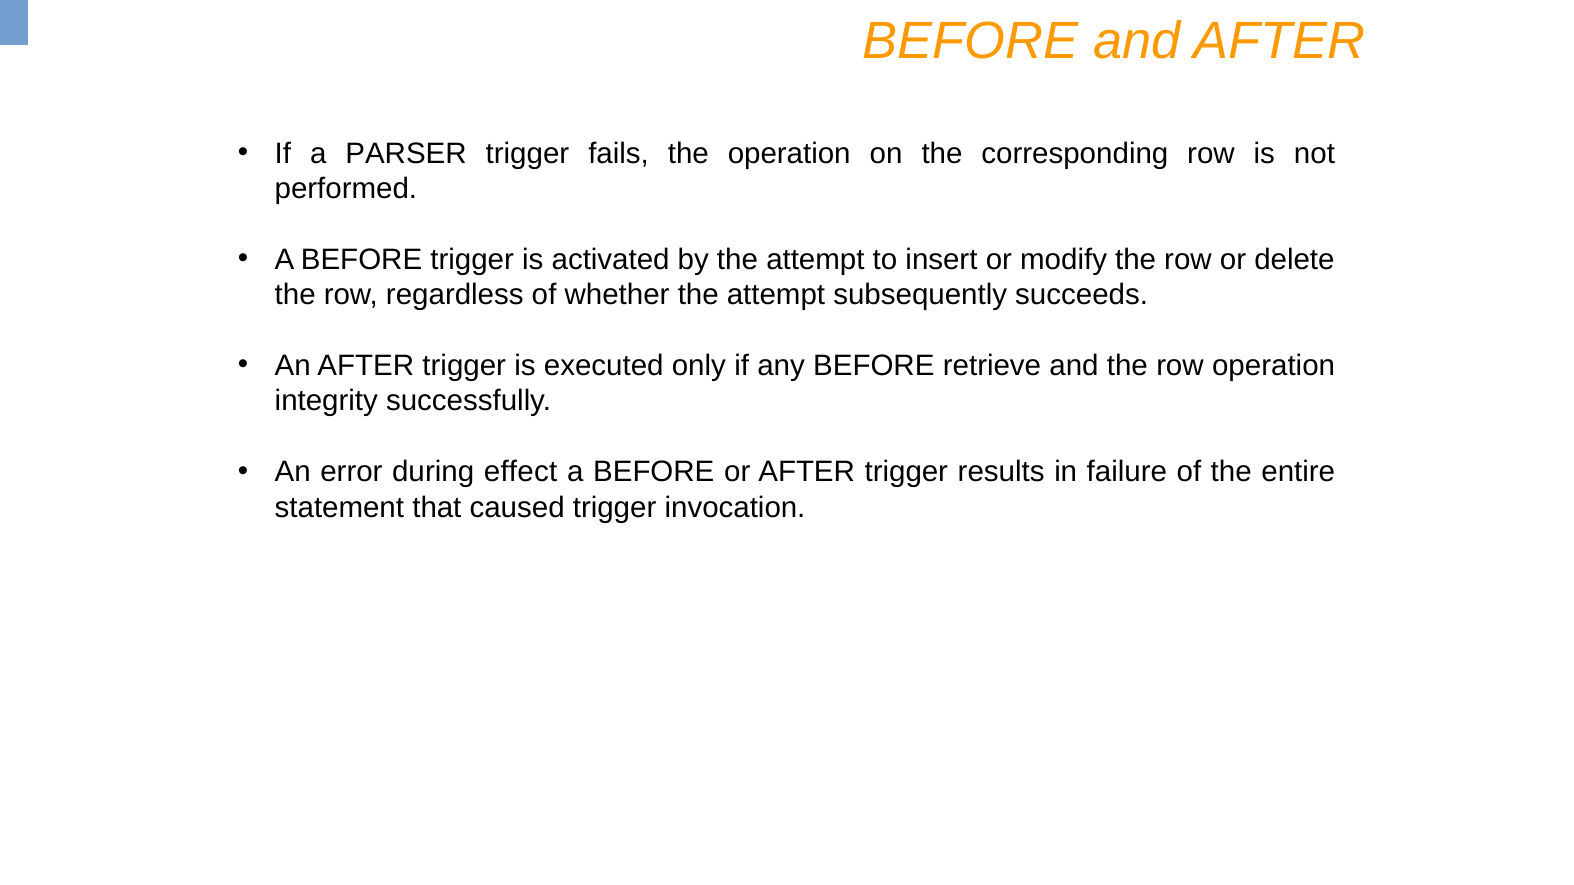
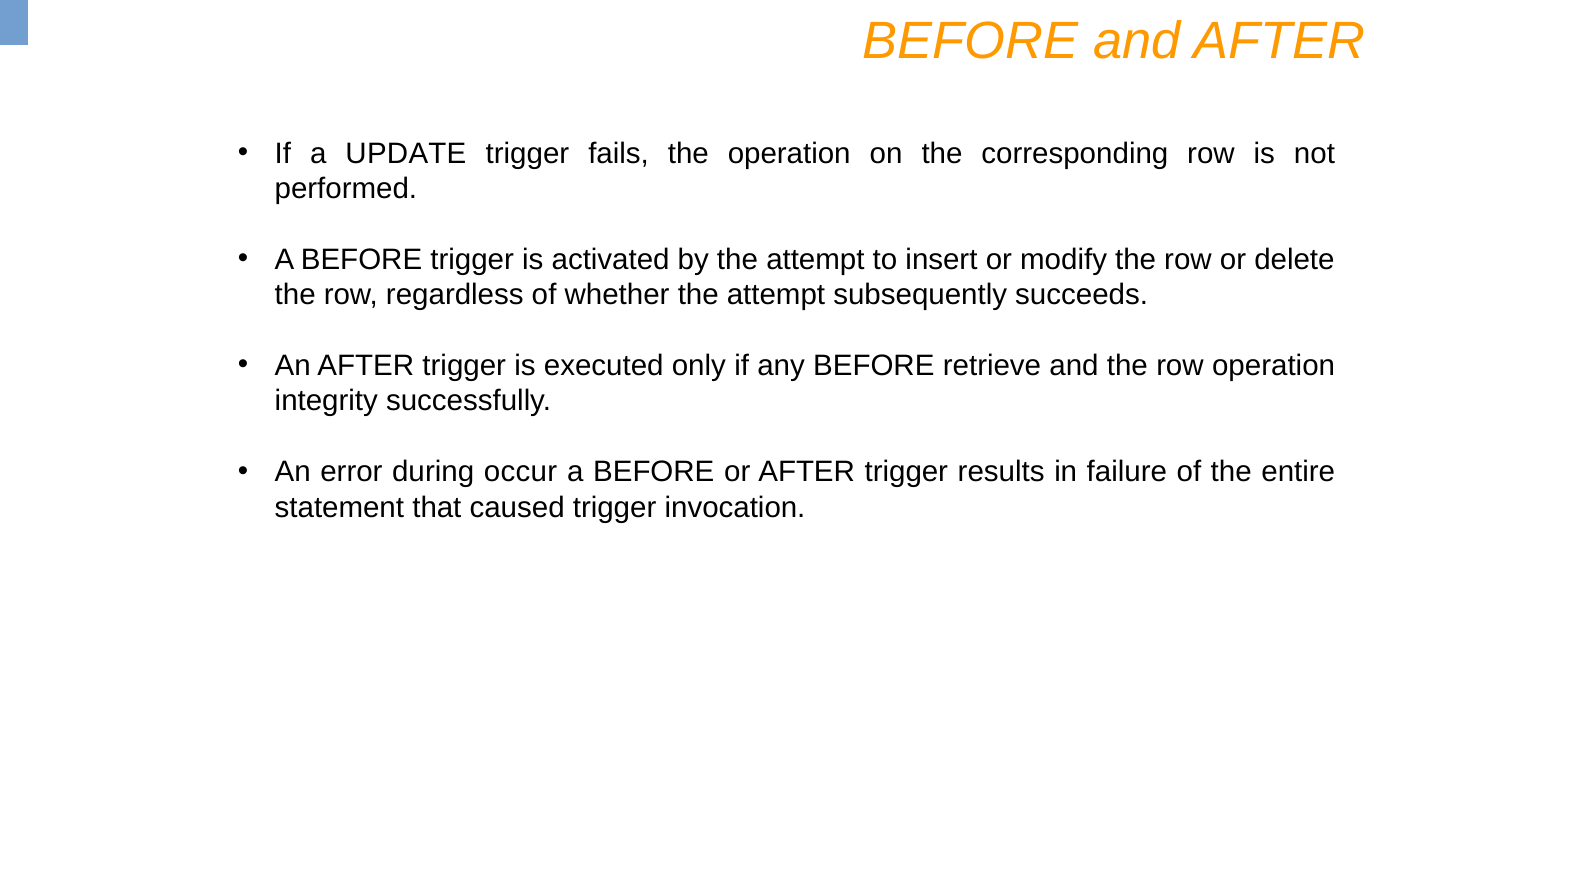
PARSER: PARSER -> UPDATE
effect: effect -> occur
